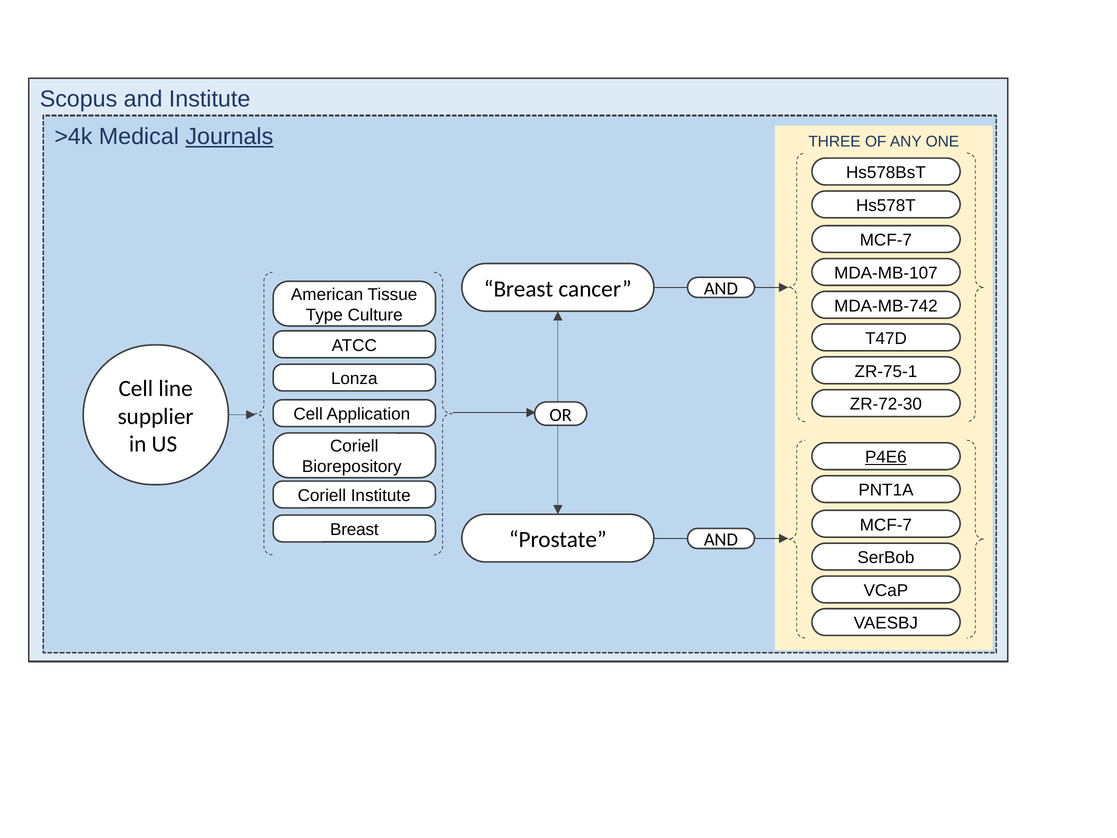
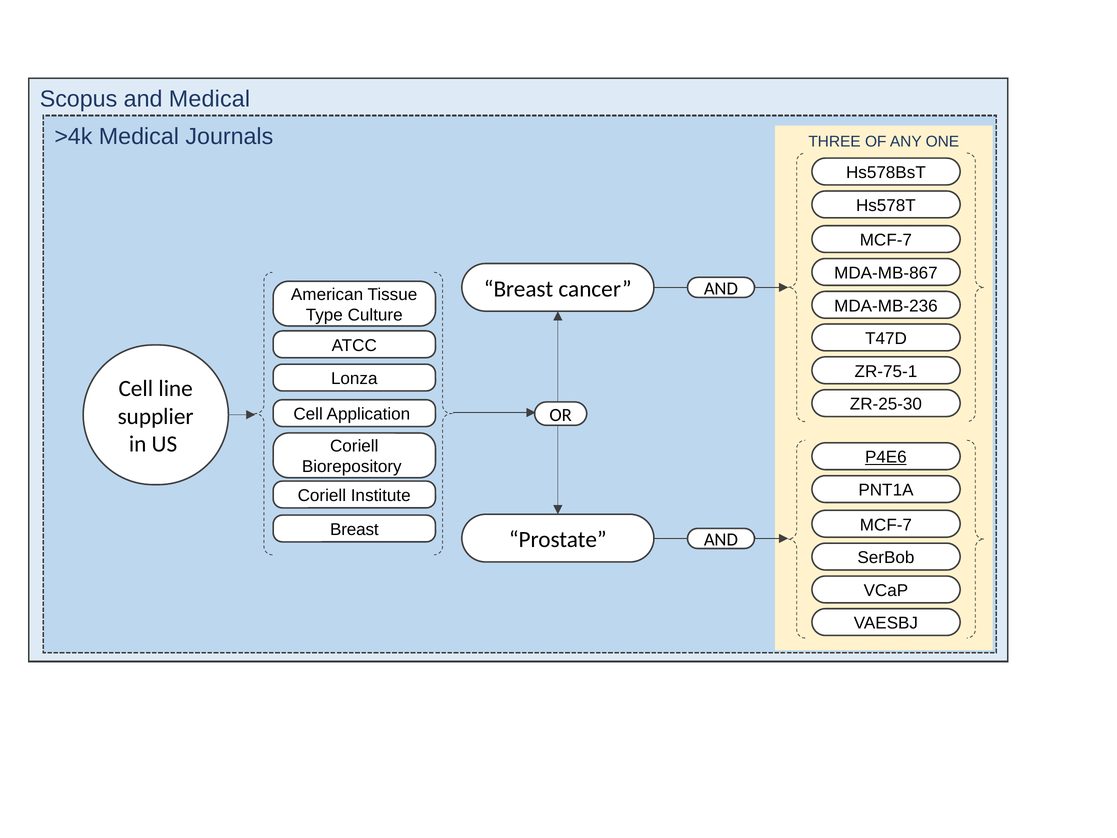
and Institute: Institute -> Medical
Journals underline: present -> none
MDA-MB-107: MDA-MB-107 -> MDA-MB-867
MDA-MB-742: MDA-MB-742 -> MDA-MB-236
ZR-72-30: ZR-72-30 -> ZR-25-30
